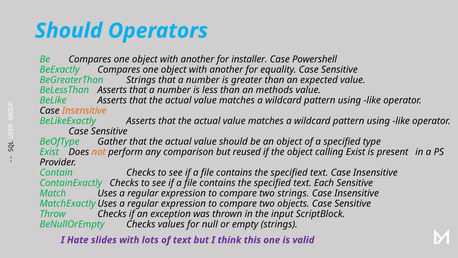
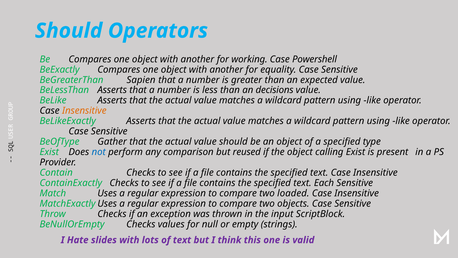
installer: installer -> working
BeGreaterThan Strings: Strings -> Sapien
methods: methods -> decisions
not colour: orange -> blue
two strings: strings -> loaded
